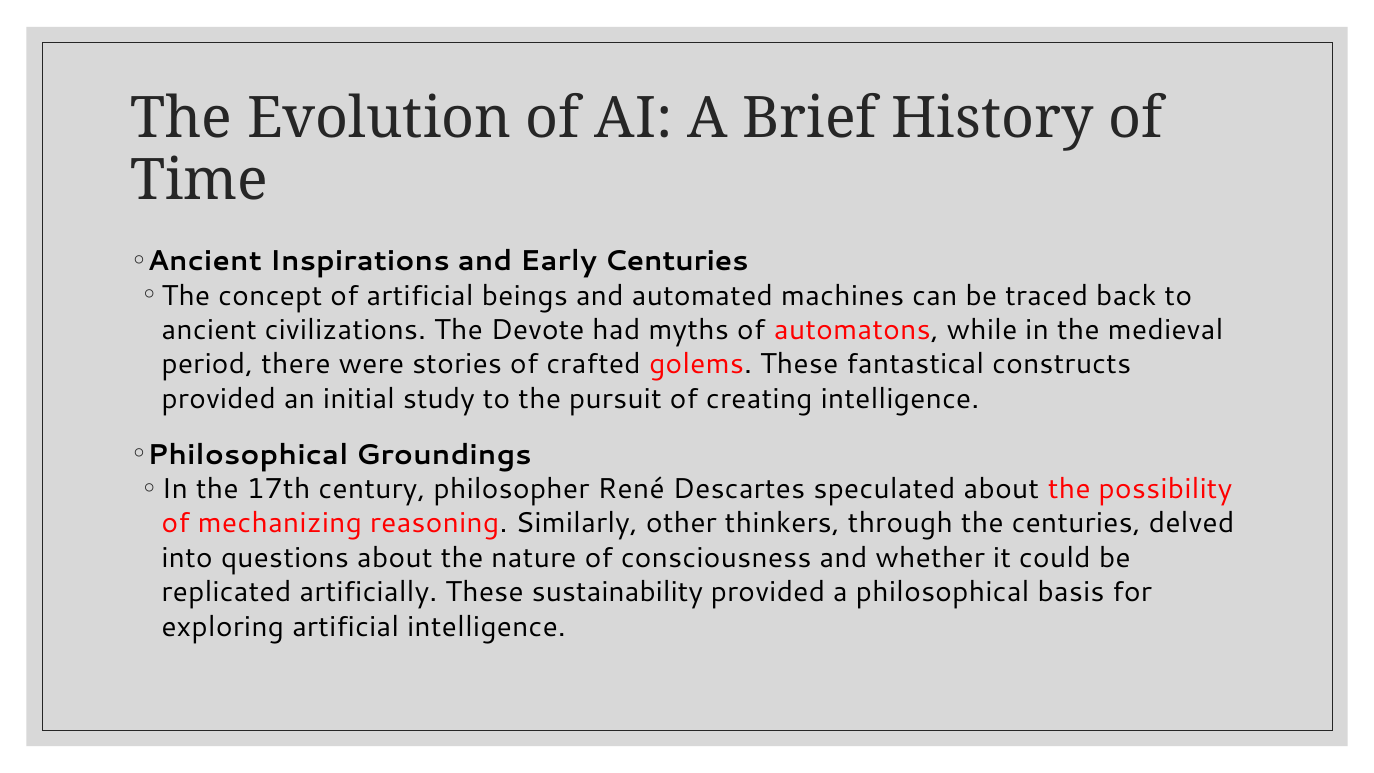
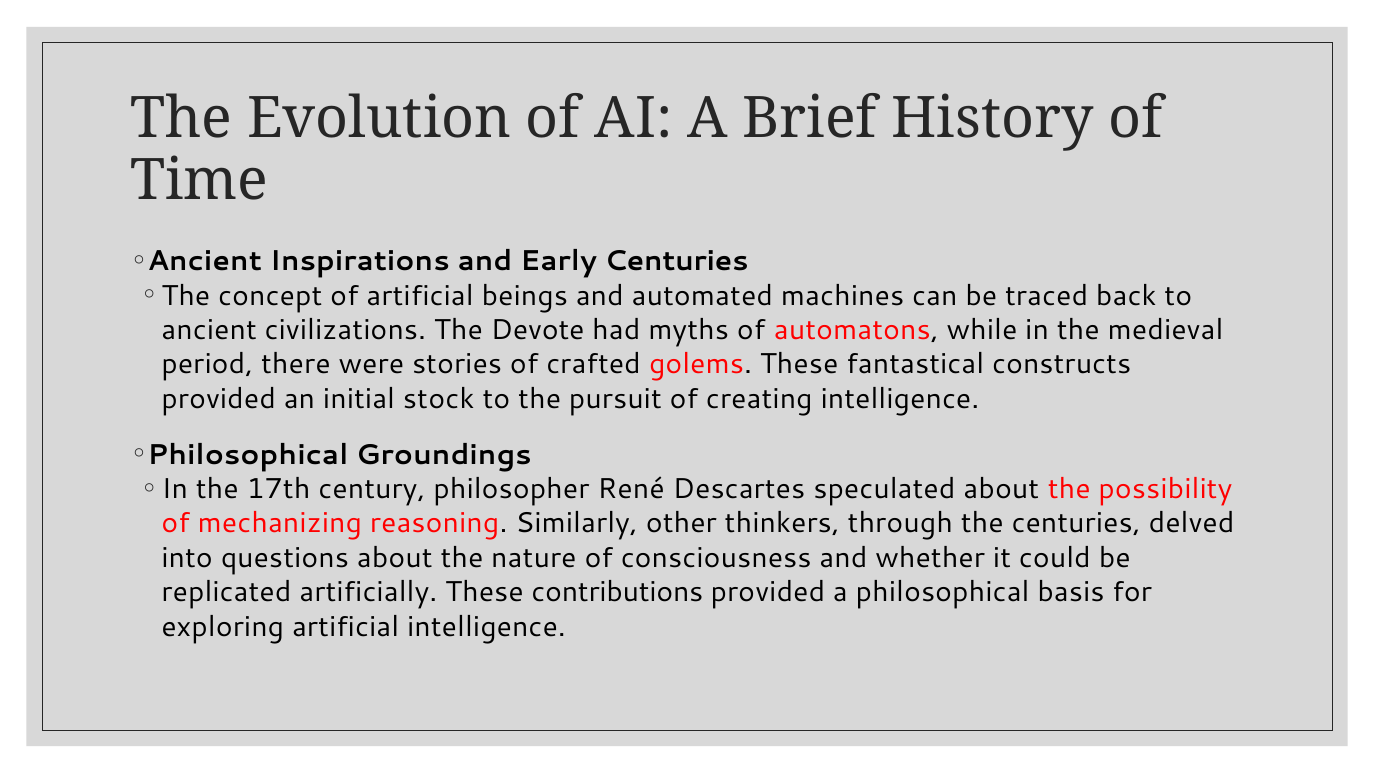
study: study -> stock
sustainability: sustainability -> contributions
